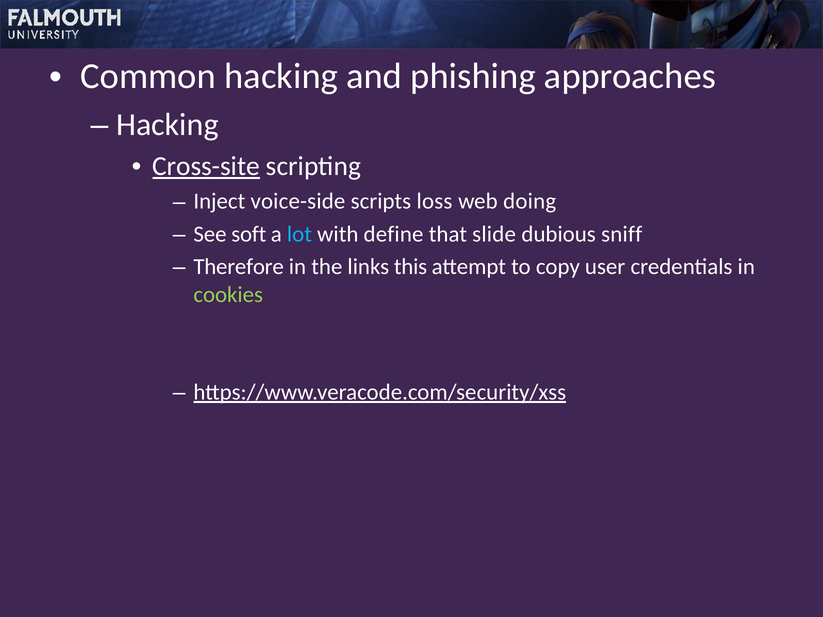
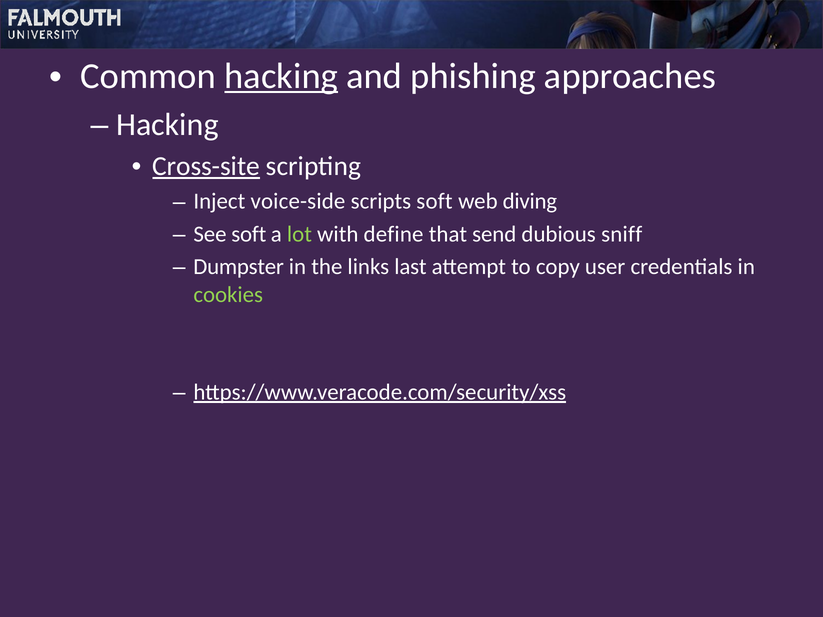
hacking at (281, 76) underline: none -> present
scripts loss: loss -> soft
doing: doing -> diving
lot colour: light blue -> light green
slide: slide -> send
Therefore: Therefore -> Dumpster
this: this -> last
